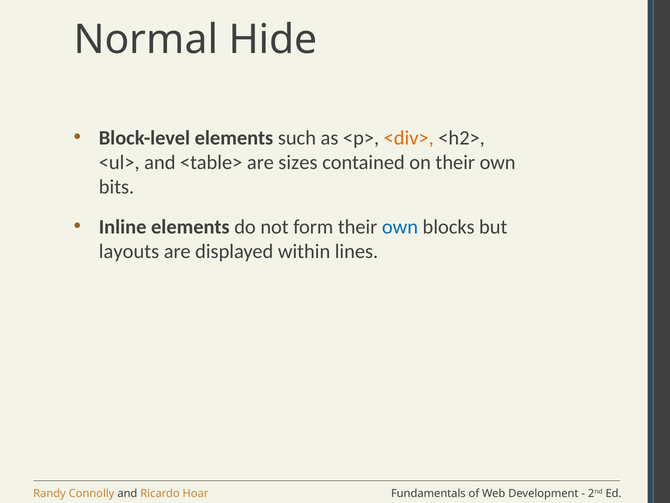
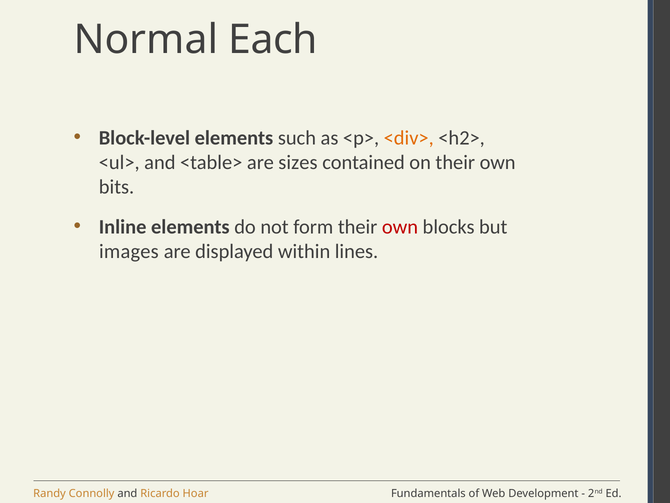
Hide: Hide -> Each
own at (400, 227) colour: blue -> red
layouts: layouts -> images
